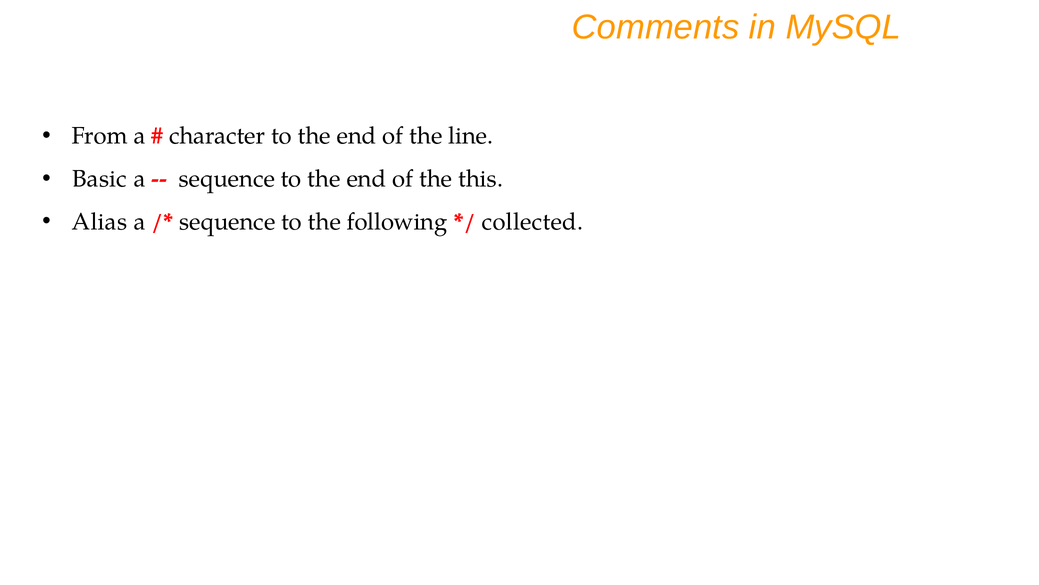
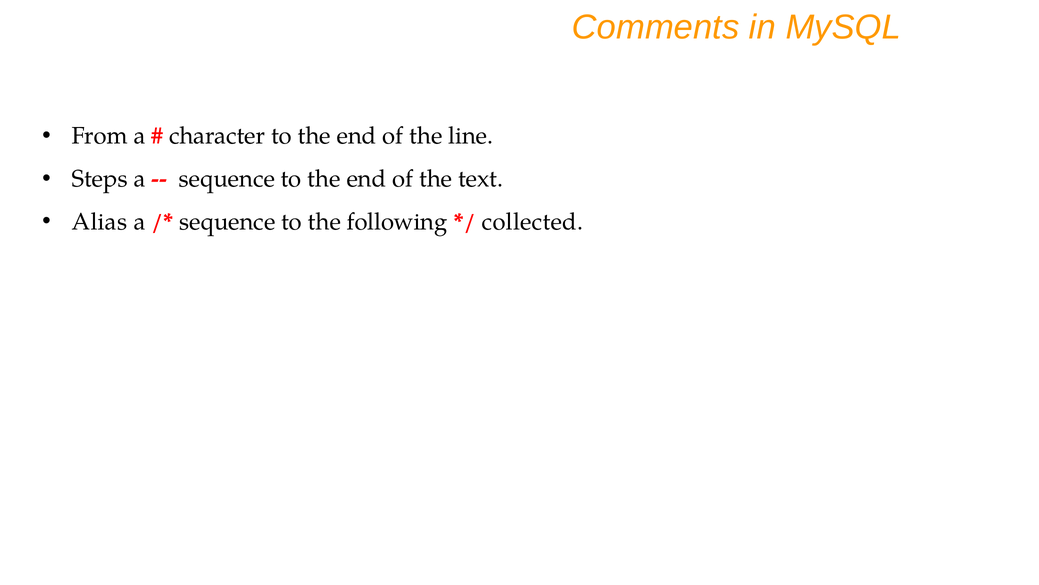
Basic: Basic -> Steps
this: this -> text
